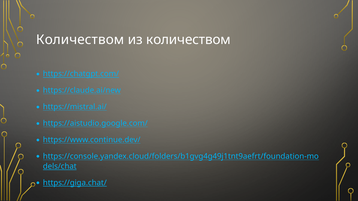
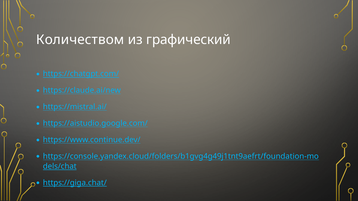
из количеством: количеством -> графический
